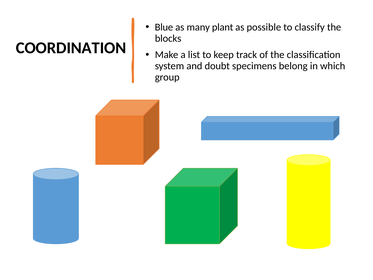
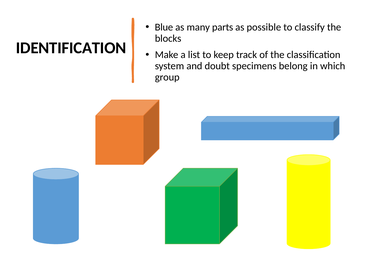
plant: plant -> parts
COORDINATION: COORDINATION -> IDENTIFICATION
